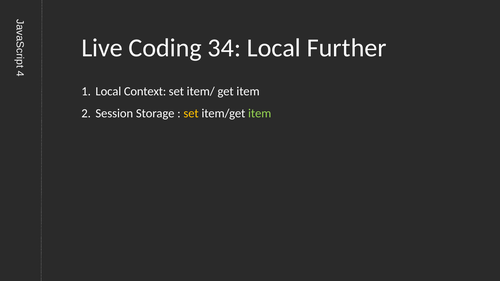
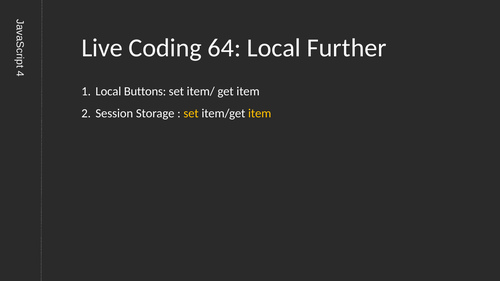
34: 34 -> 64
Context: Context -> Buttons
item at (260, 114) colour: light green -> yellow
